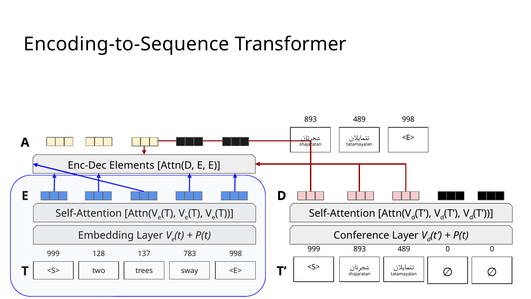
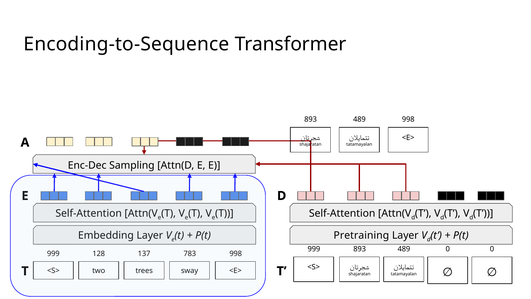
Elements: Elements -> Sampling
Conference: Conference -> Pretraining
